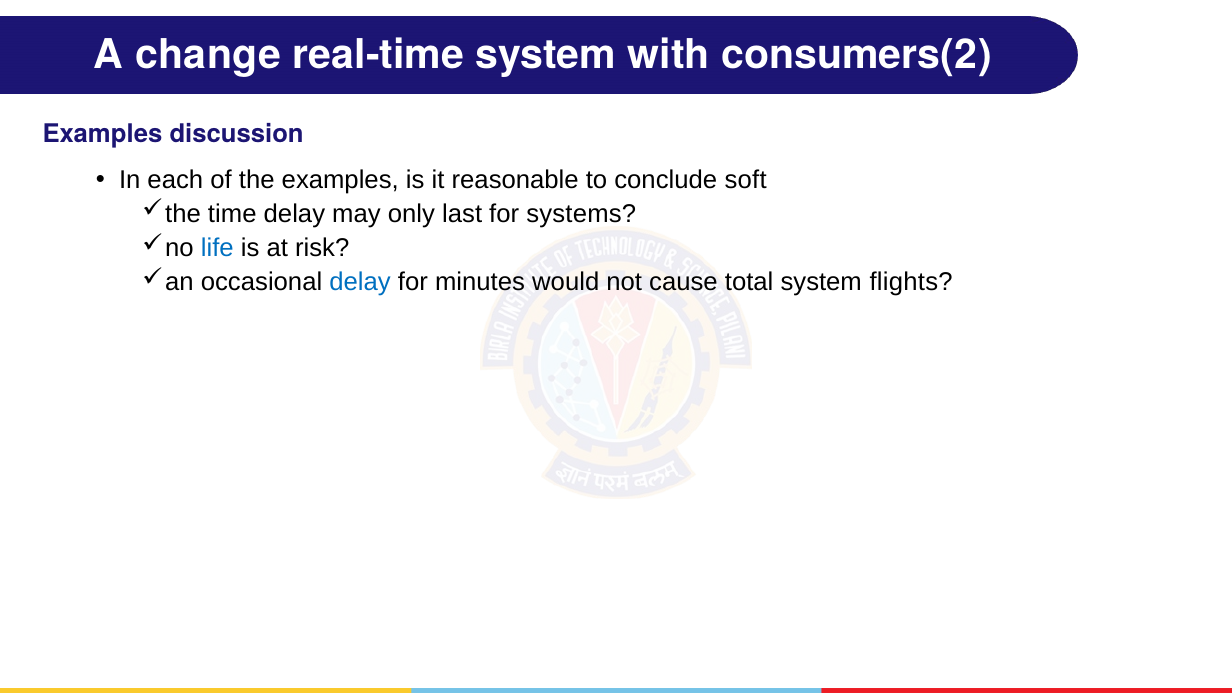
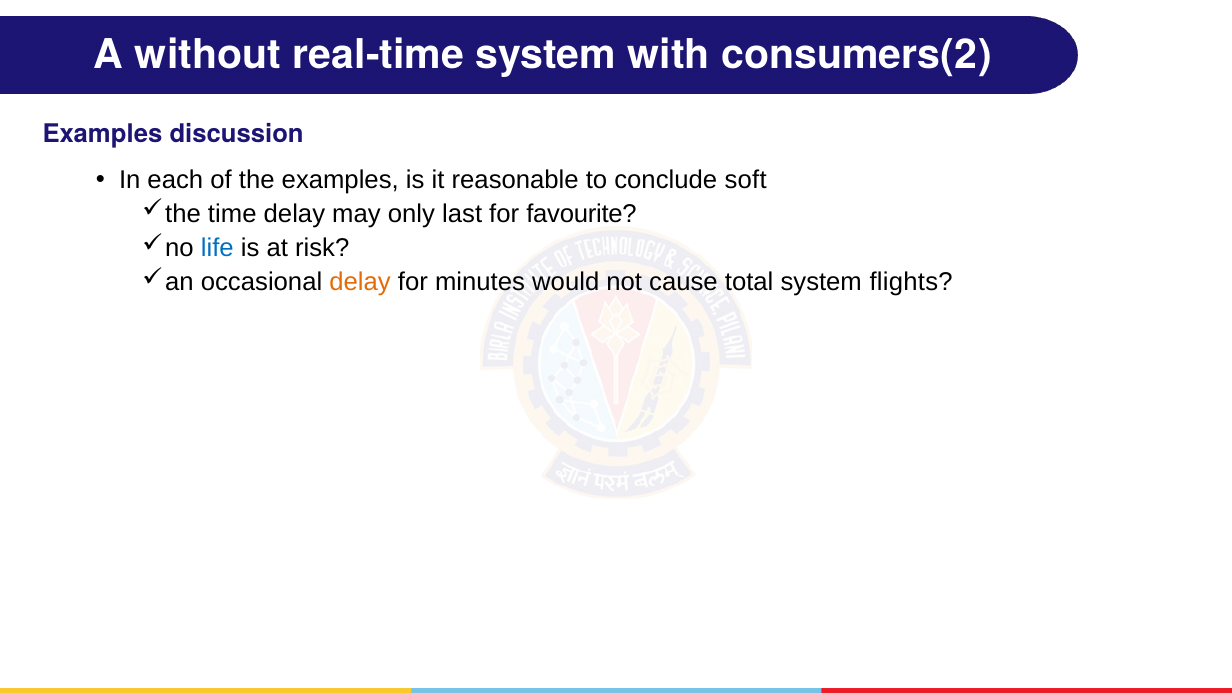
change: change -> without
systems: systems -> favourite
delay at (360, 282) colour: blue -> orange
